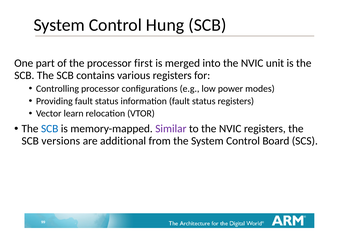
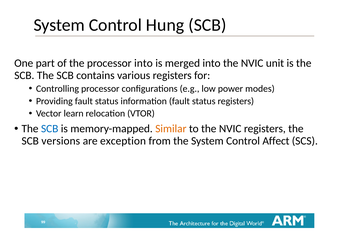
processor first: first -> into
Similar colour: purple -> orange
additional: additional -> exception
Board: Board -> Affect
